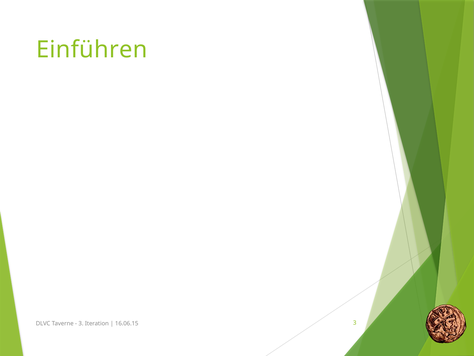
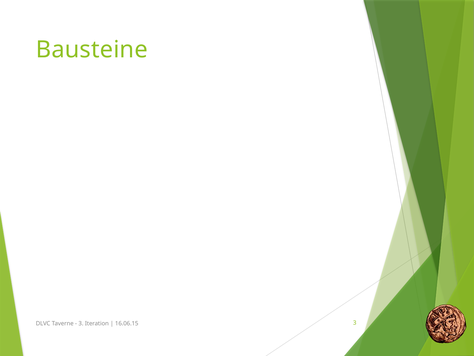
Einführen: Einführen -> Bausteine
